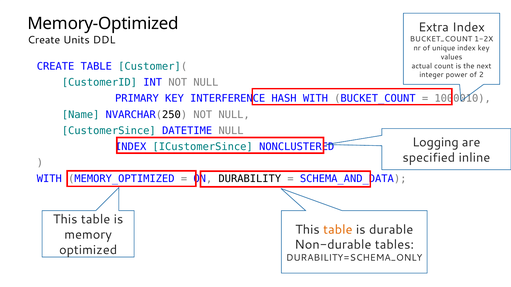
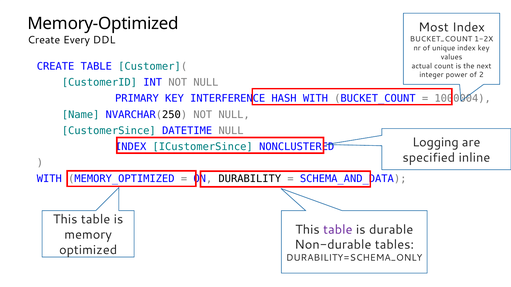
Extra: Extra -> Most
Units: Units -> Every
1000010: 1000010 -> 1000004
table at (338, 230) colour: orange -> purple
